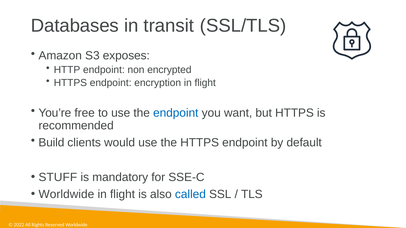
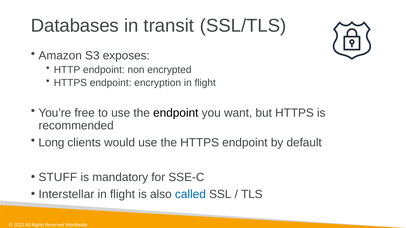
endpoint at (176, 113) colour: blue -> black
Build: Build -> Long
Worldwide at (66, 195): Worldwide -> Interstellar
